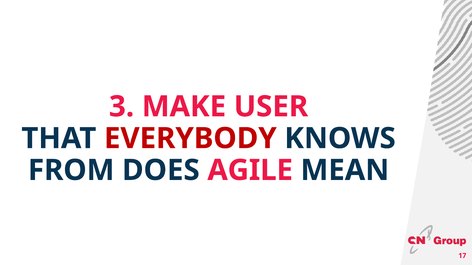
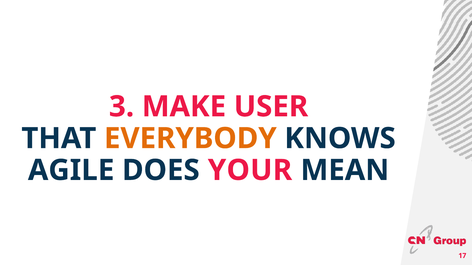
EVERYBODY colour: red -> orange
FROM: FROM -> AGILE
AGILE: AGILE -> YOUR
